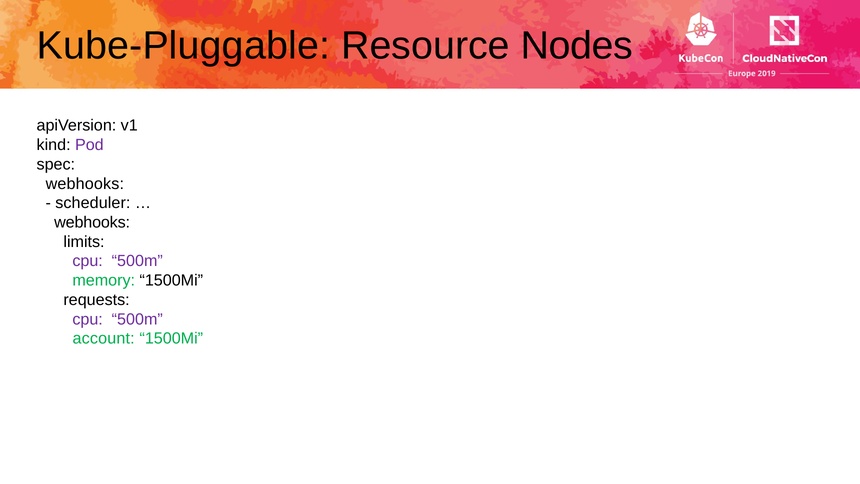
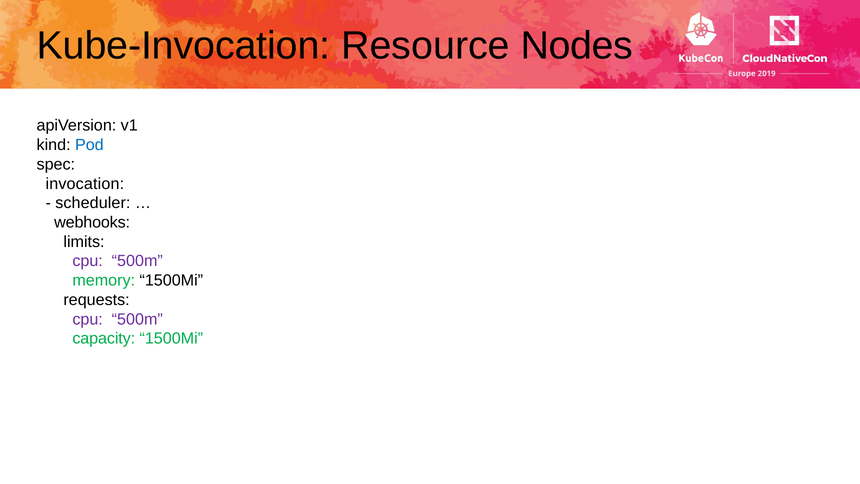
Kube-Pluggable: Kube-Pluggable -> Kube-Invocation
Pod colour: purple -> blue
webhooks at (85, 184): webhooks -> invocation
account: account -> capacity
